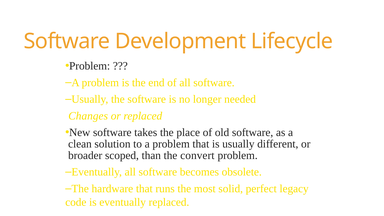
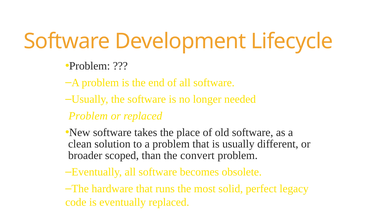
Changes at (88, 116): Changes -> Problem
